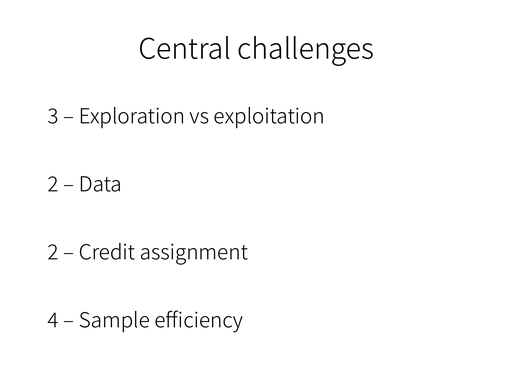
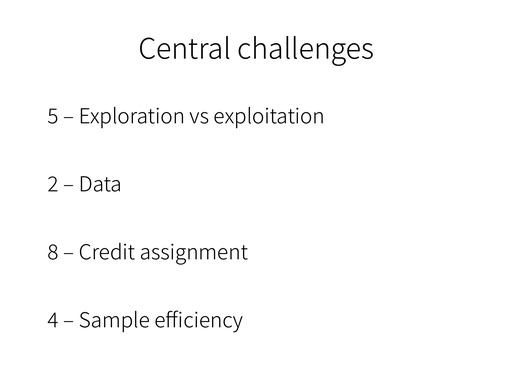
3: 3 -> 5
2 at (53, 252): 2 -> 8
